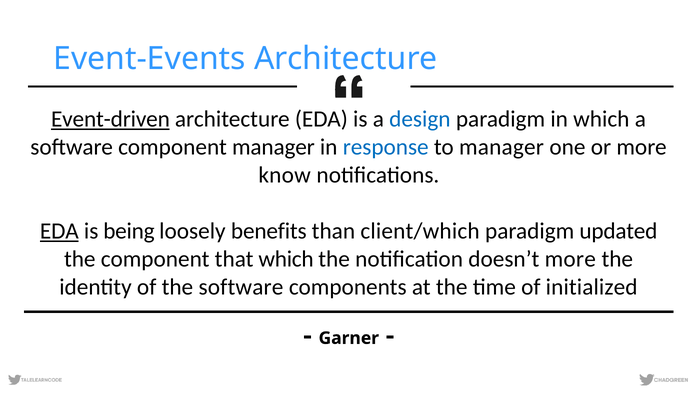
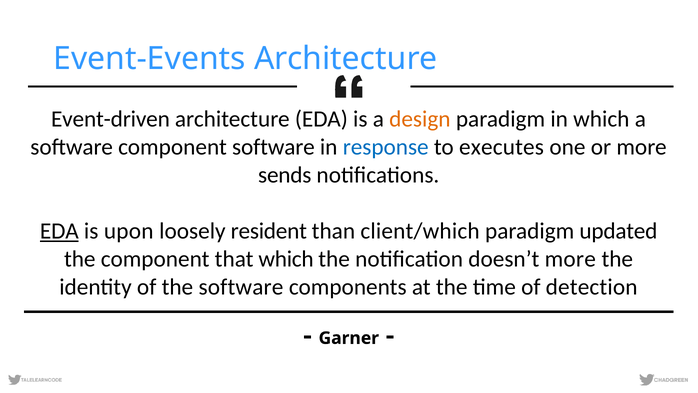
Event-driven underline: present -> none
design colour: blue -> orange
component manager: manager -> software
to manager: manager -> executes
know: know -> sends
being: being -> upon
benefits: benefits -> resident
initialized: initialized -> detection
